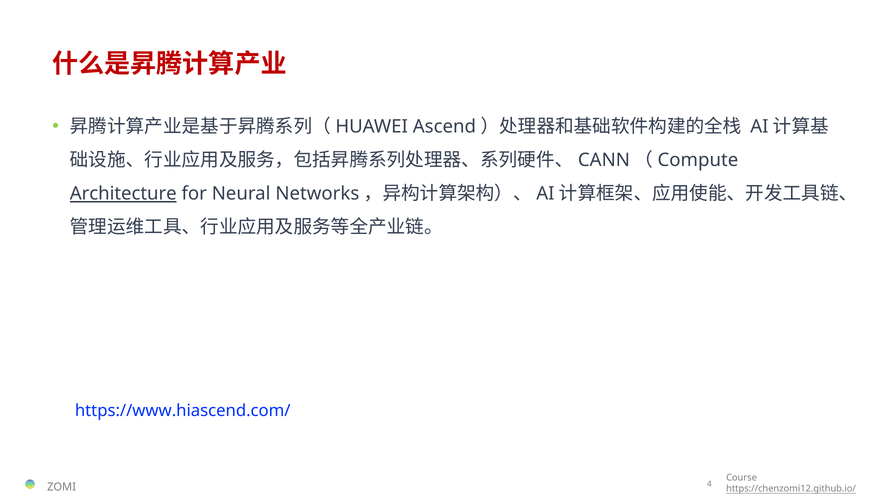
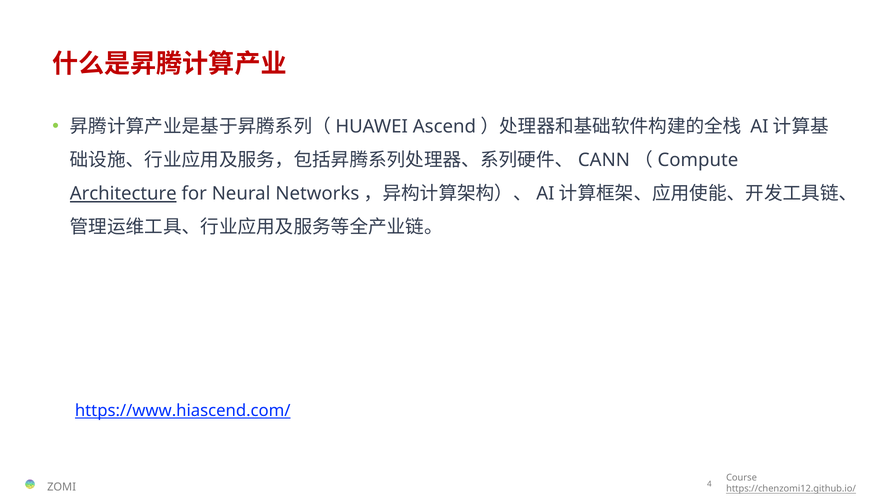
https://www.hiascend.com/ underline: none -> present
